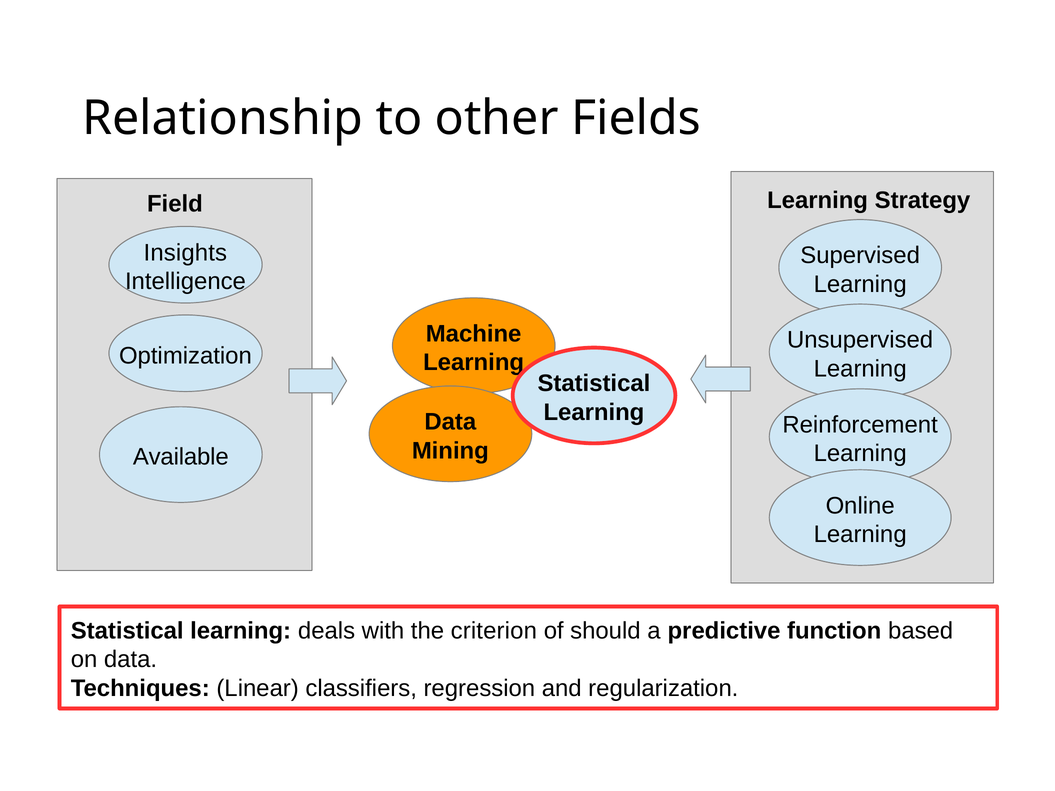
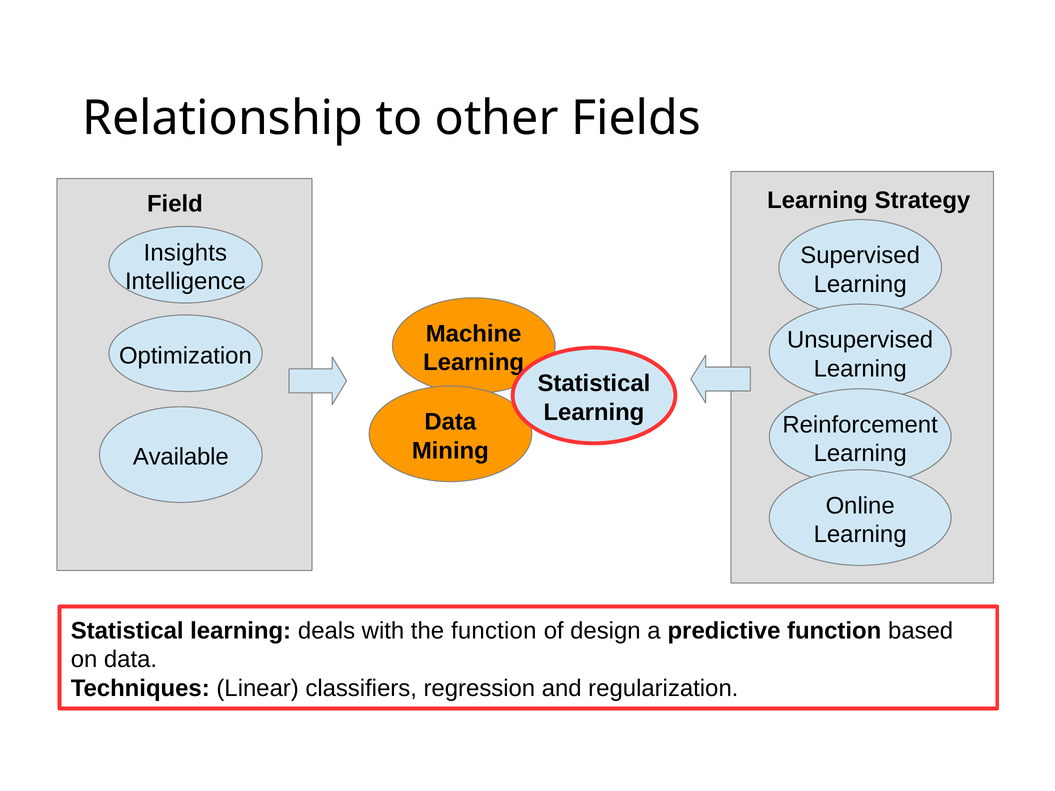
the criterion: criterion -> function
should: should -> design
